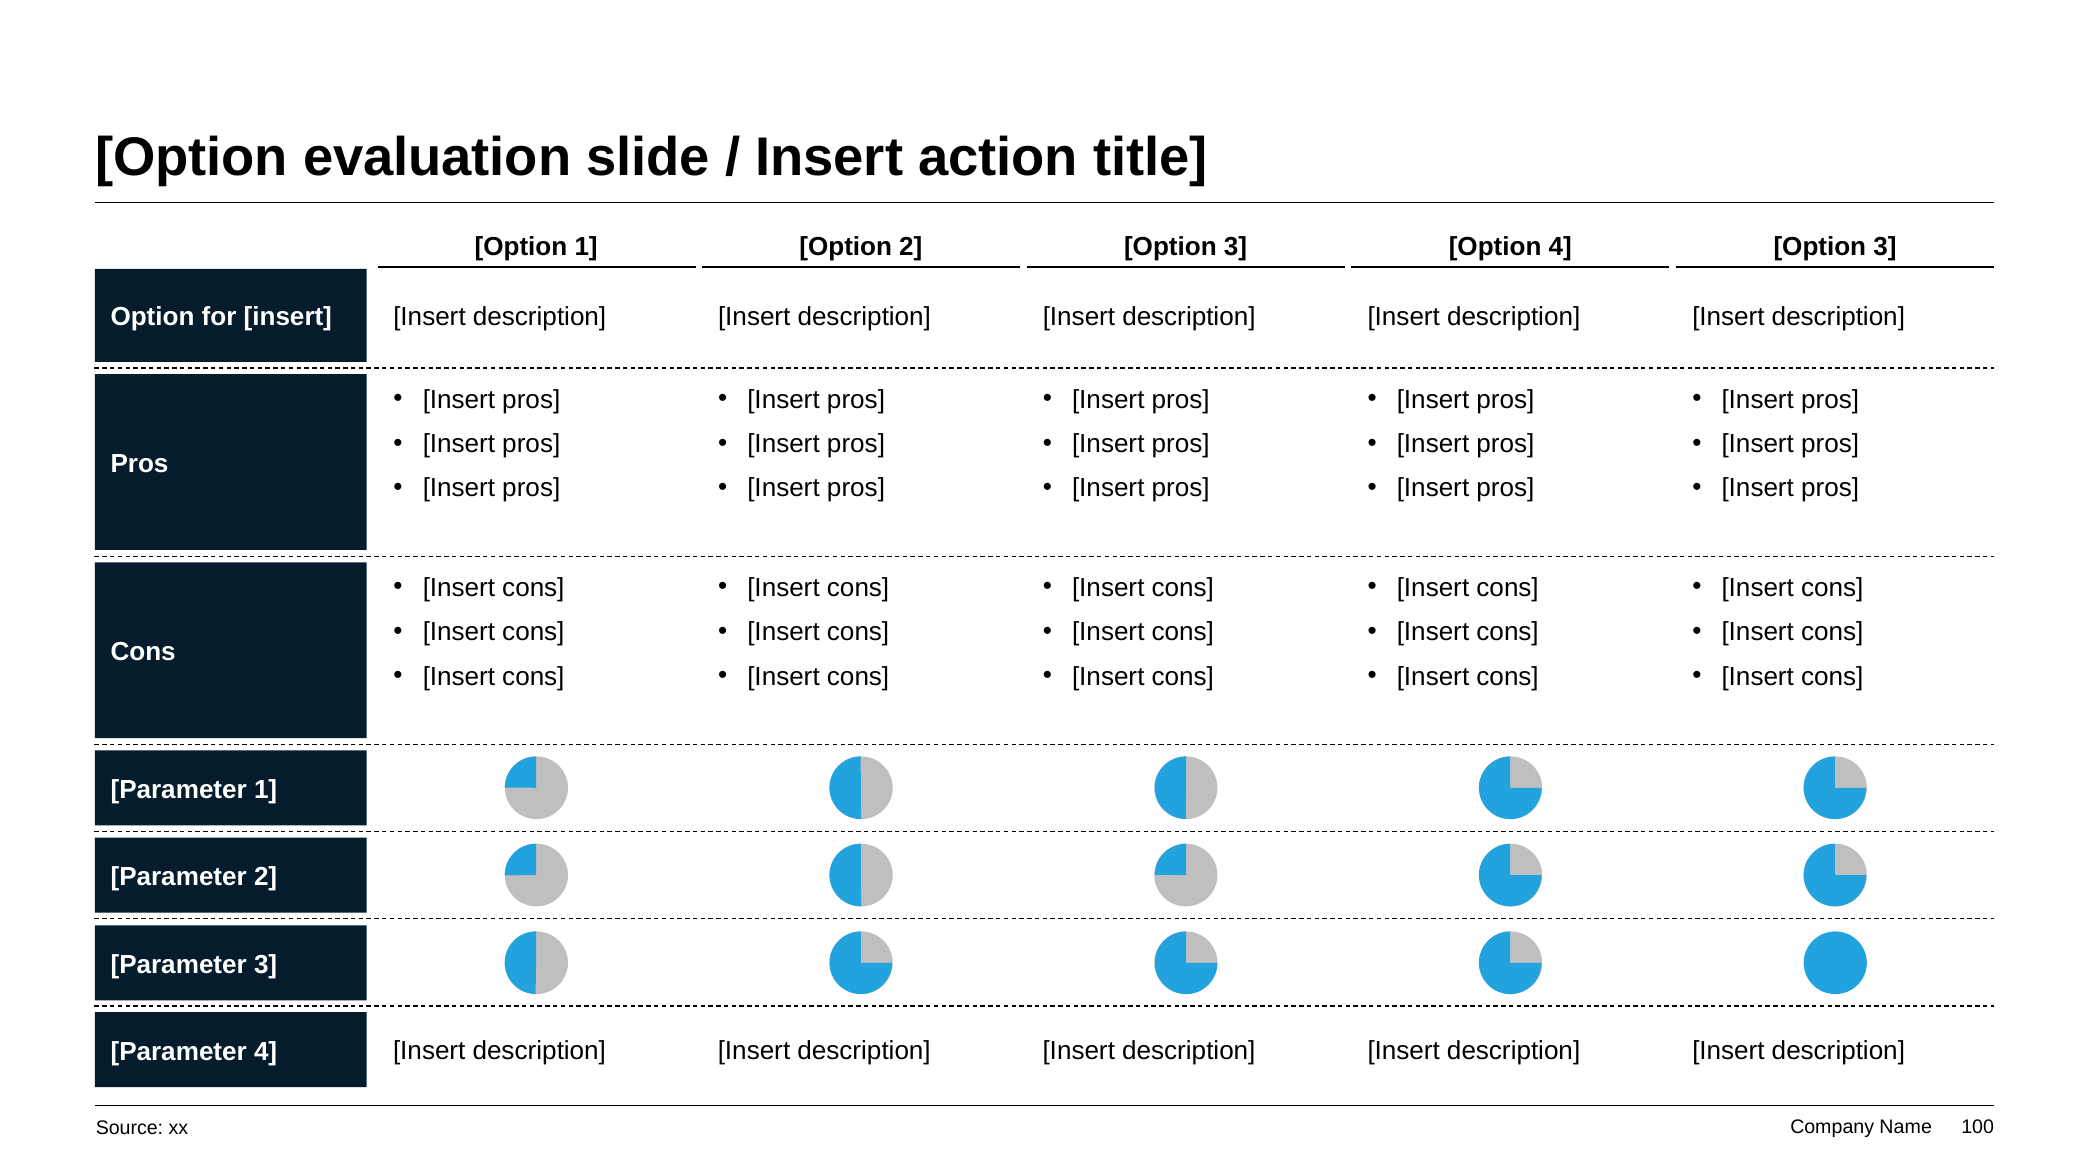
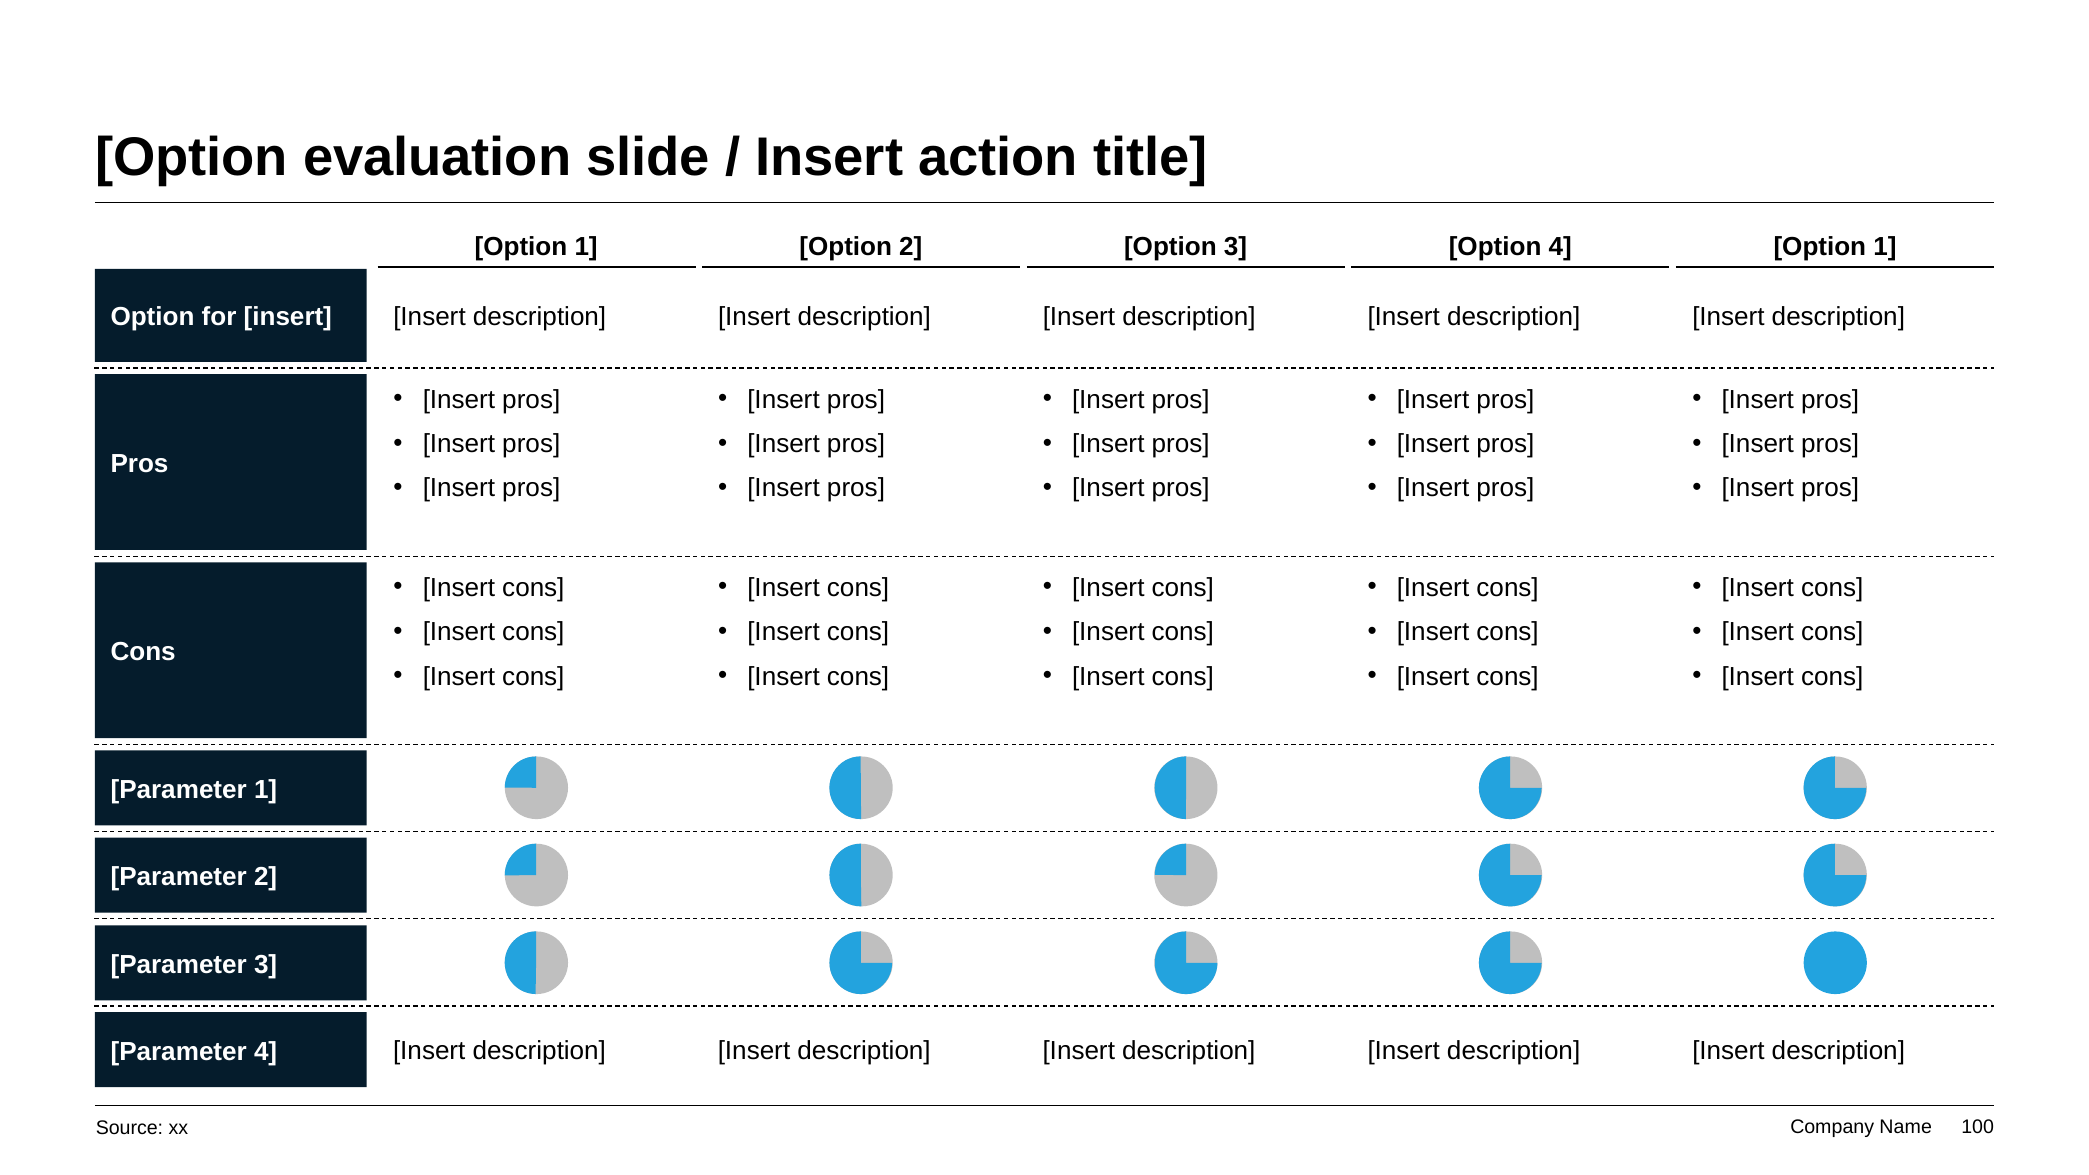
1 Option 3: 3 -> 1
